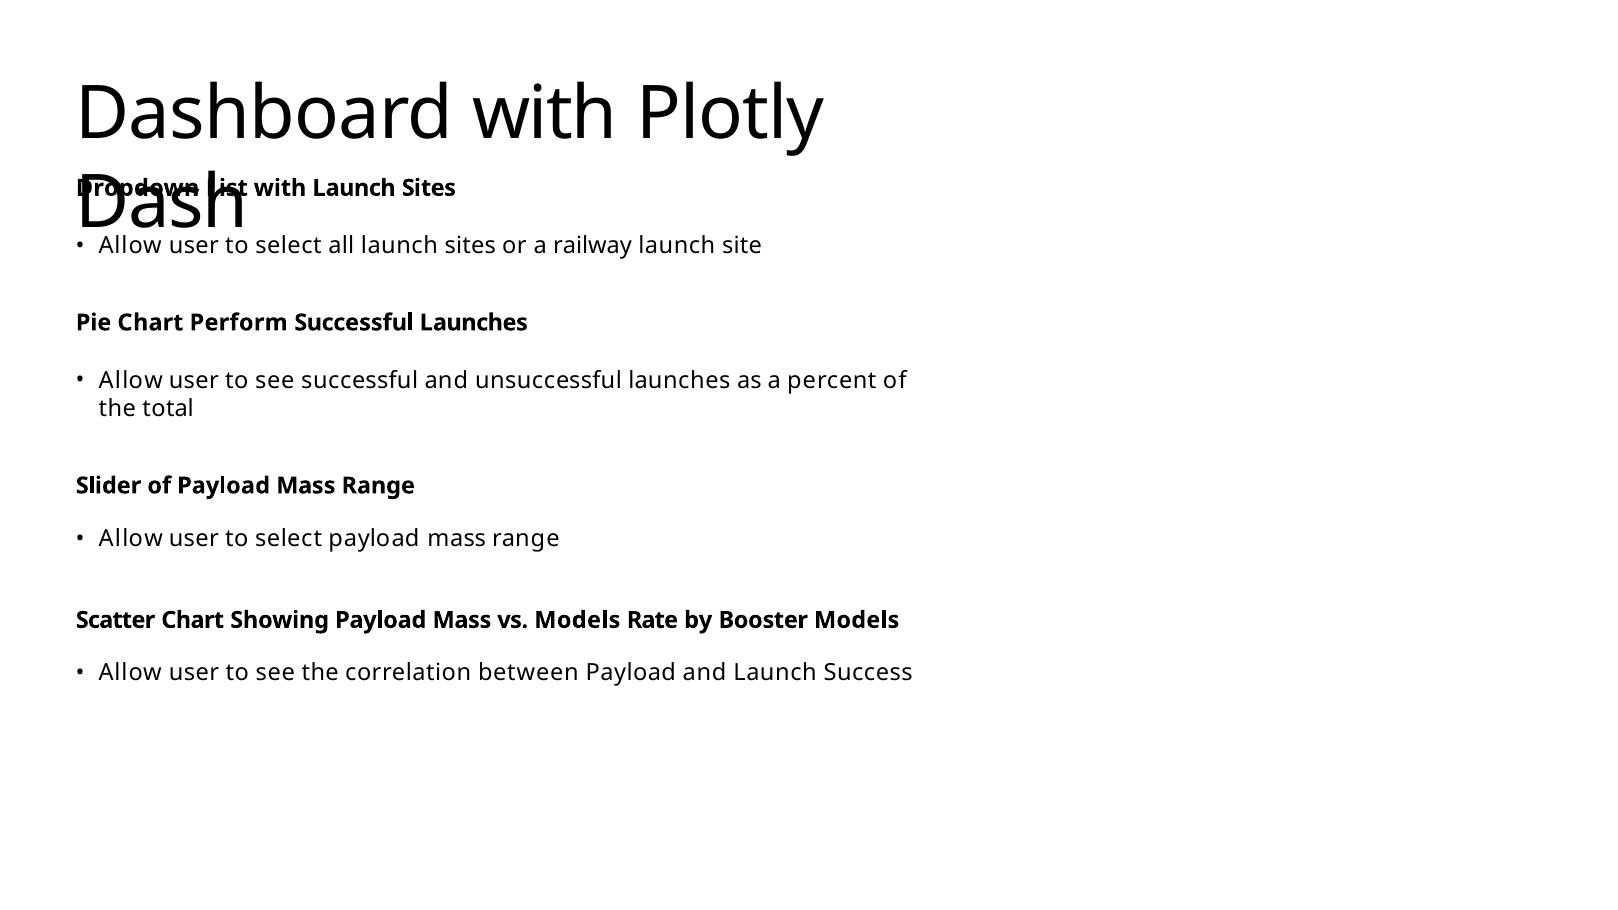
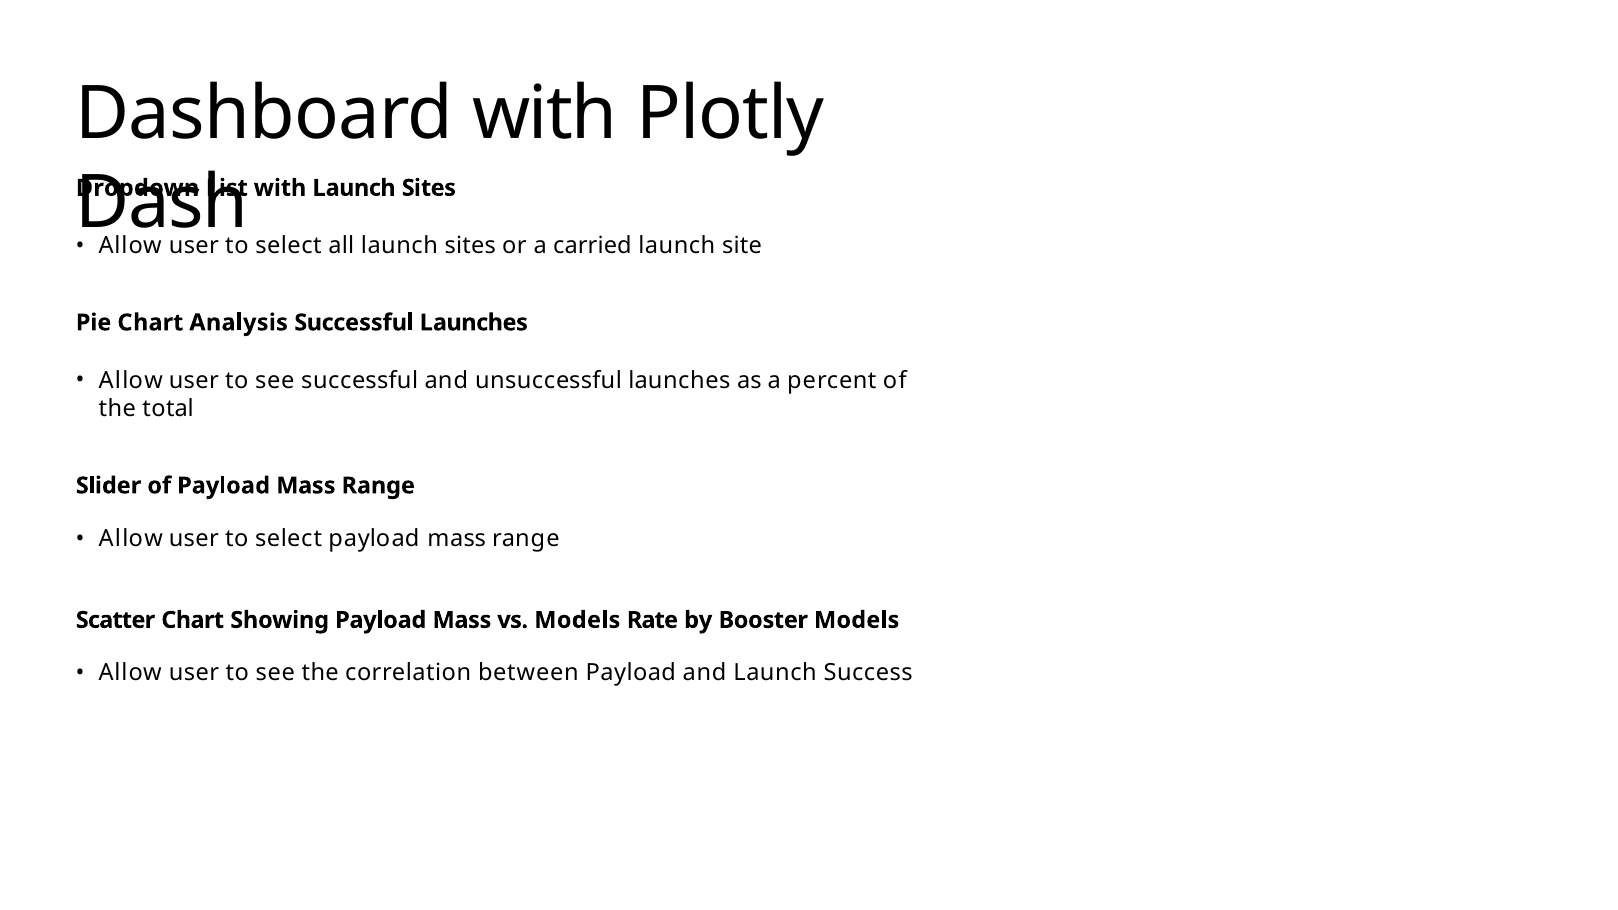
railway: railway -> carried
Perform: Perform -> Analysis
